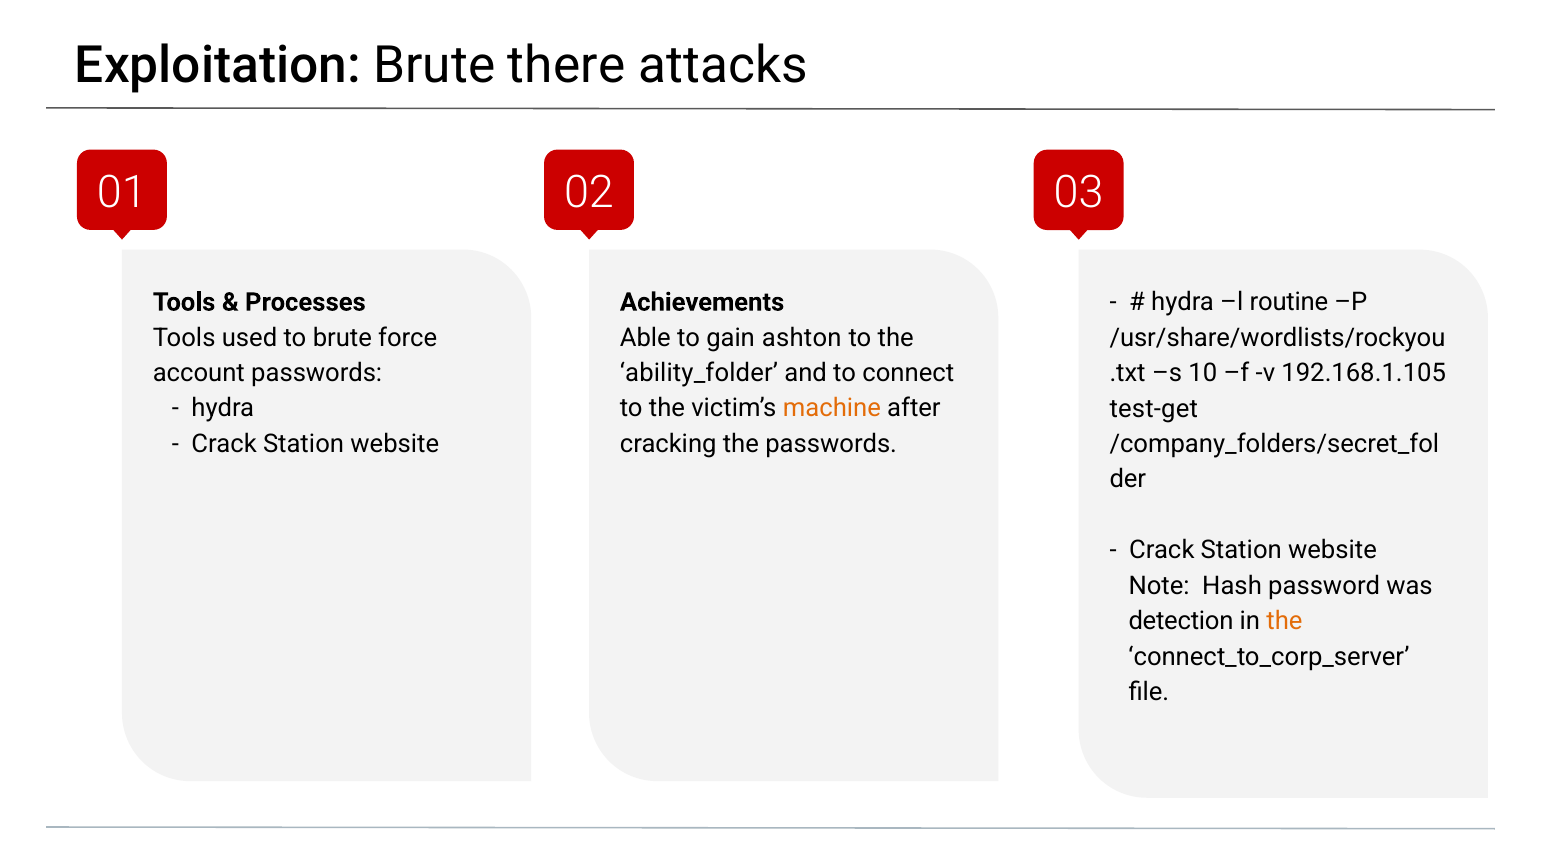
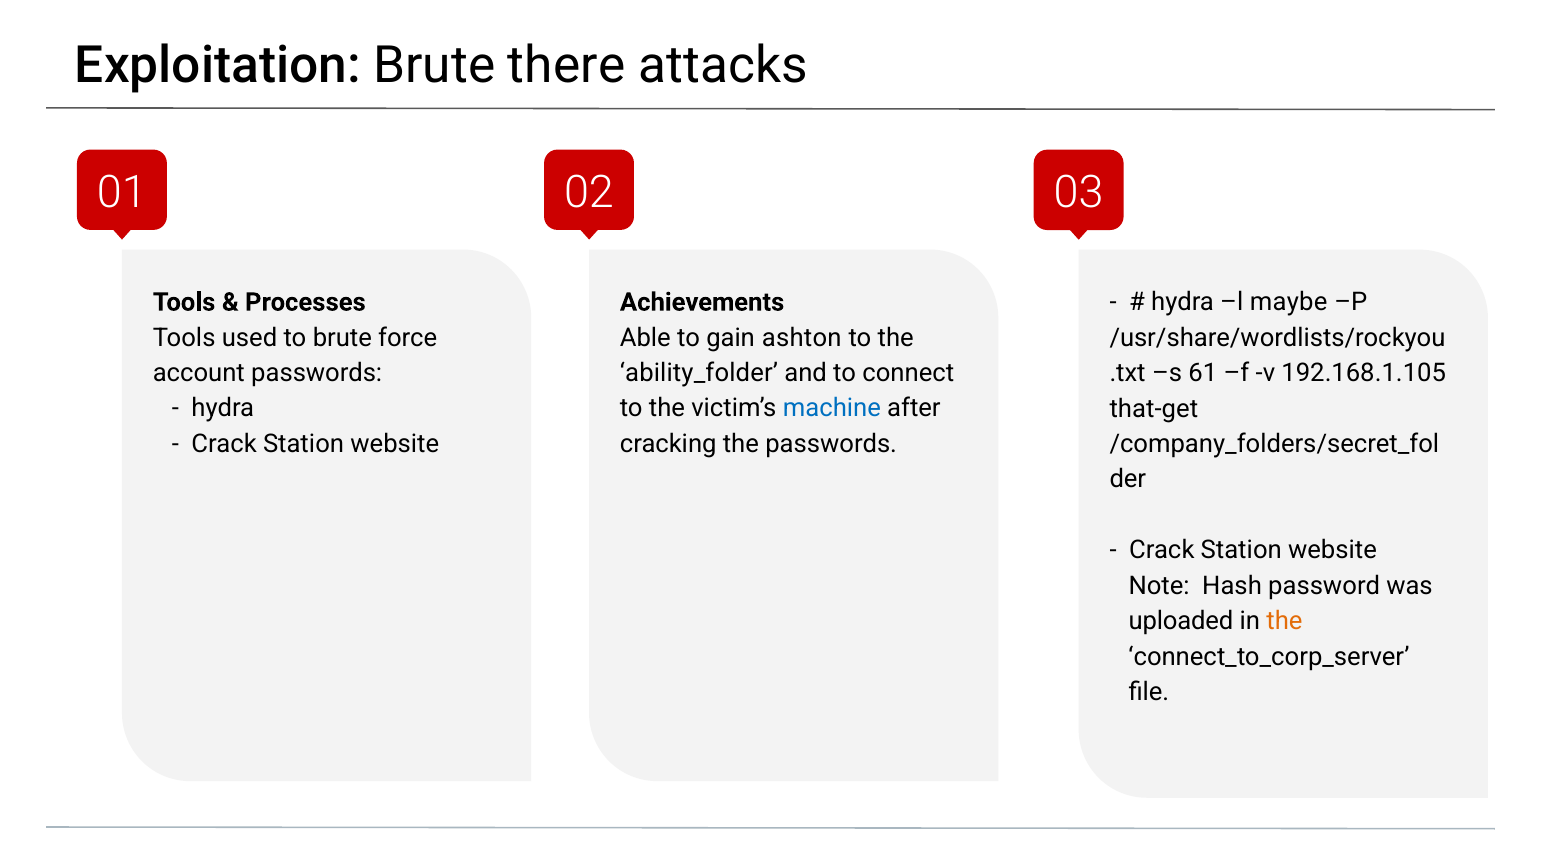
routine: routine -> maybe
10: 10 -> 61
machine colour: orange -> blue
test-get: test-get -> that-get
detection: detection -> uploaded
